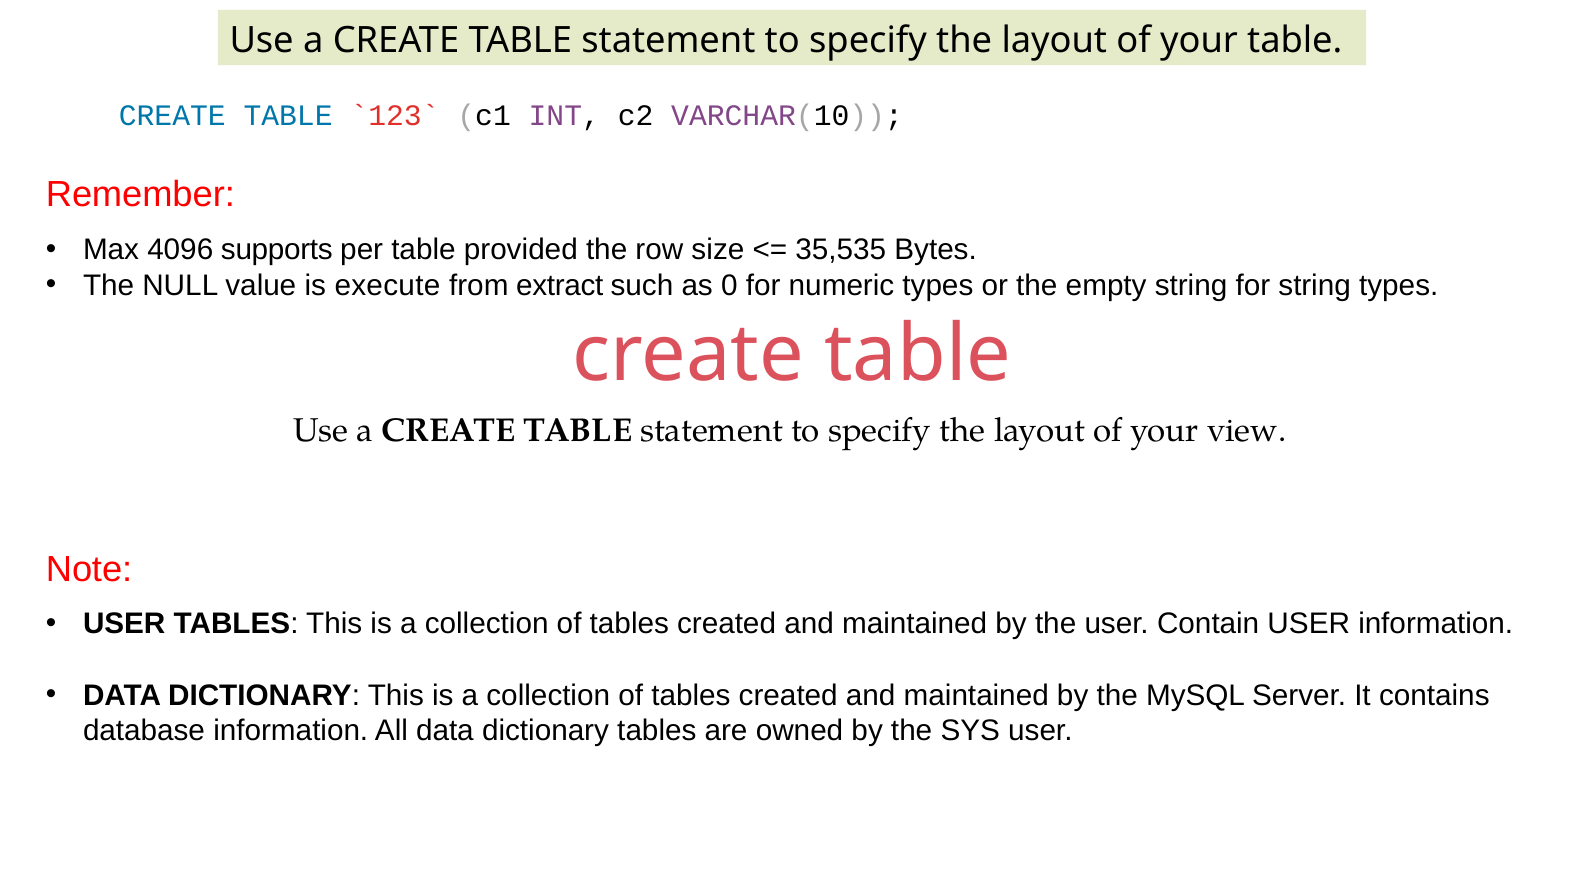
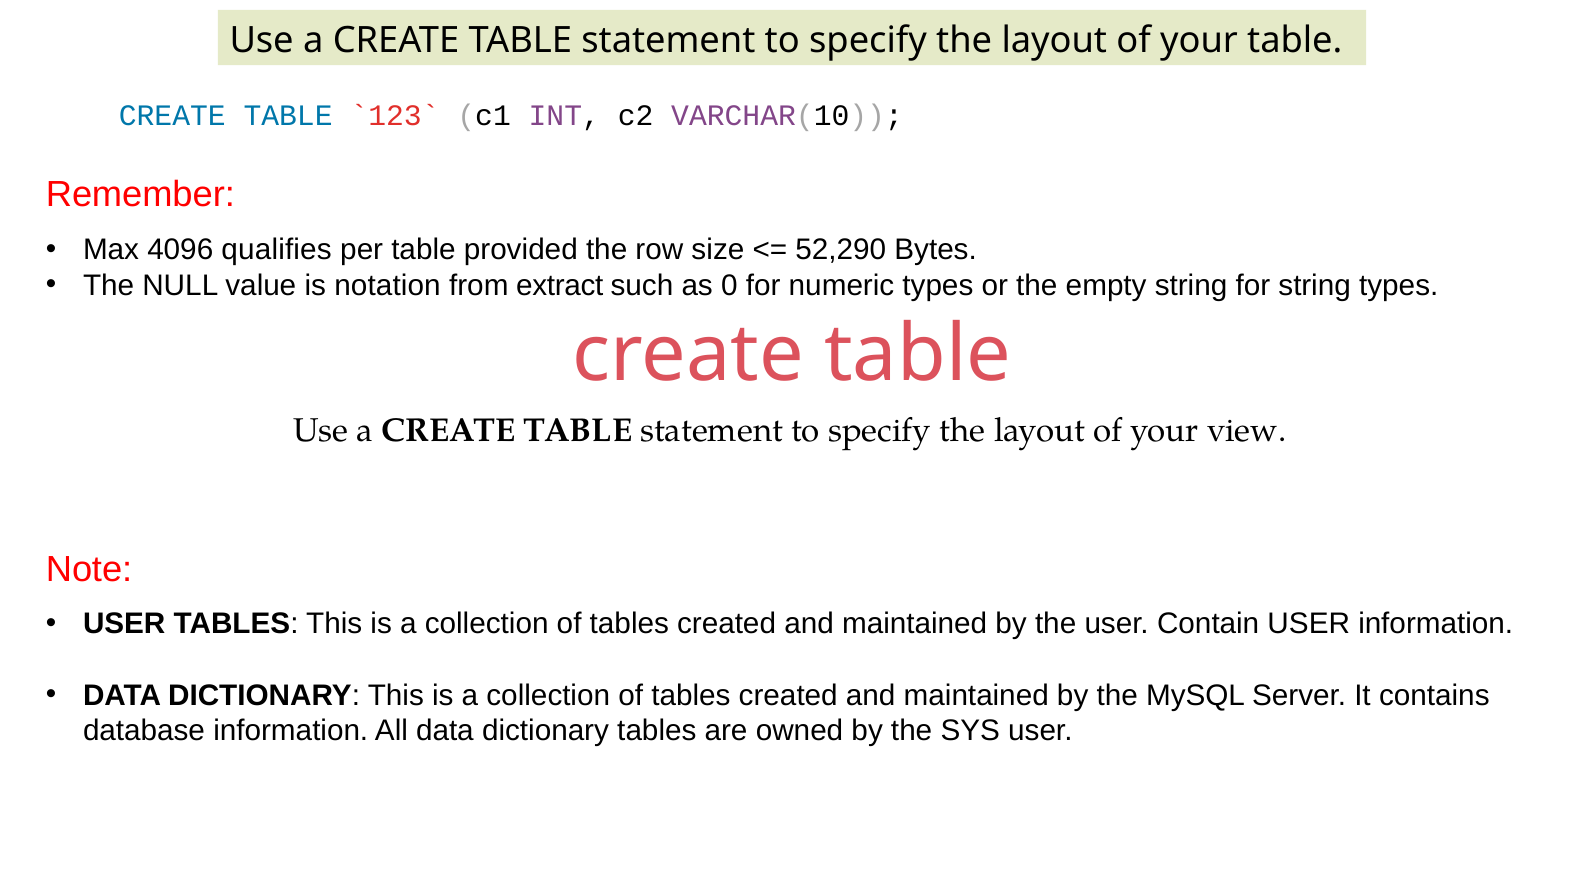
supports: supports -> qualifies
35,535: 35,535 -> 52,290
execute: execute -> notation
